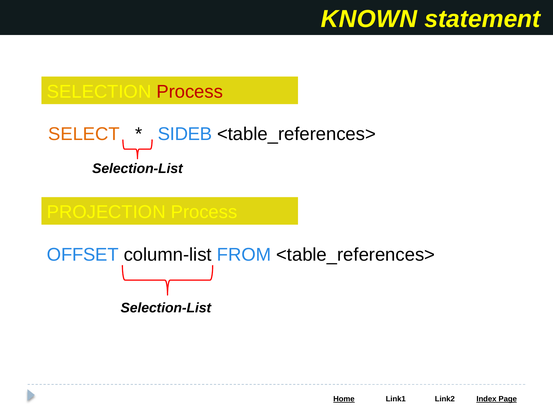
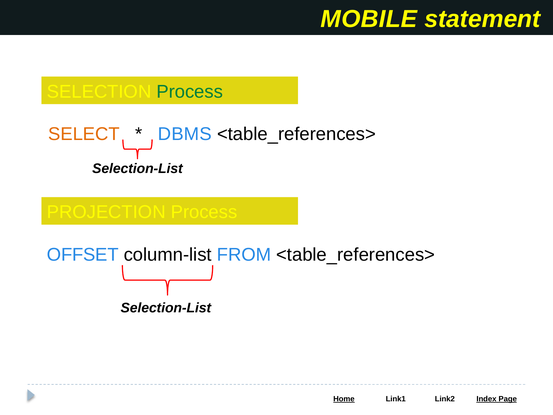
KNOWN: KNOWN -> MOBILE
Process at (190, 92) colour: red -> green
SIDEB: SIDEB -> DBMS
